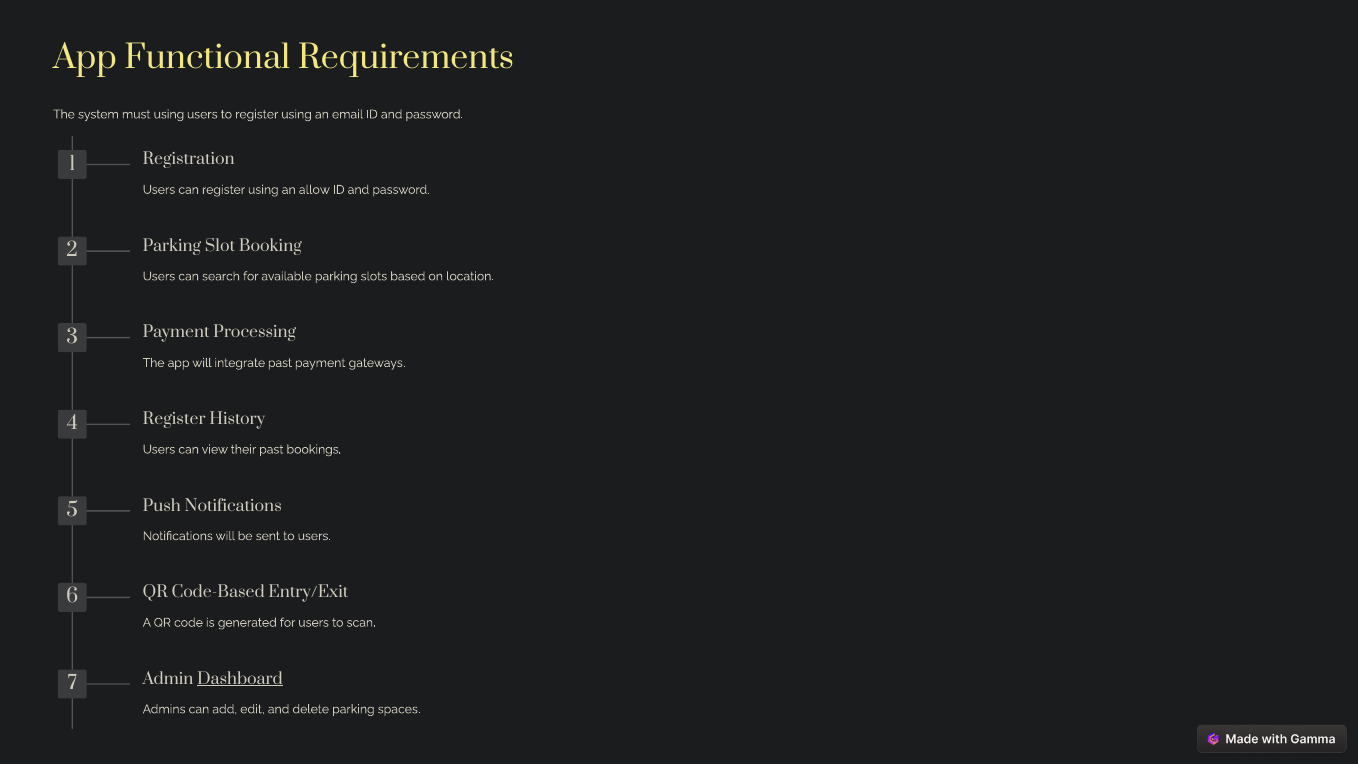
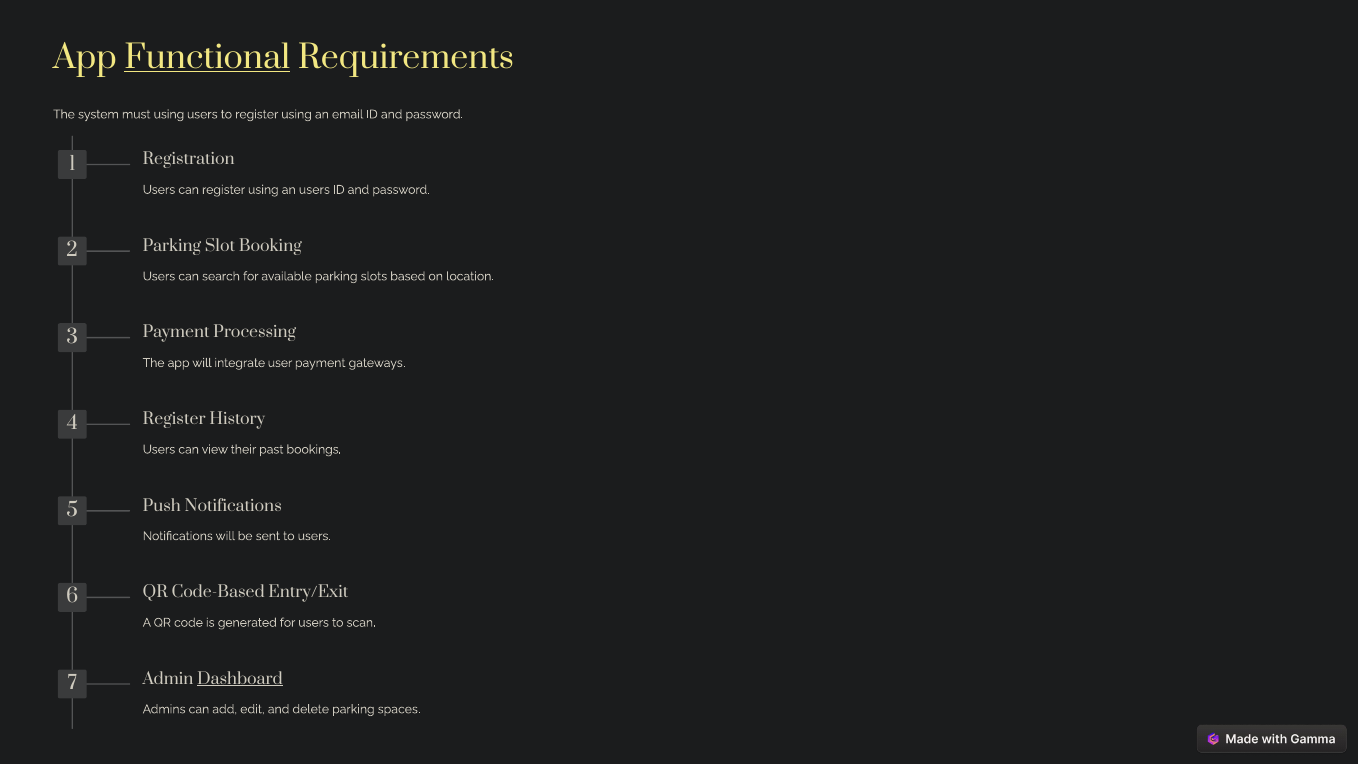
Functional underline: none -> present
an allow: allow -> users
integrate past: past -> user
